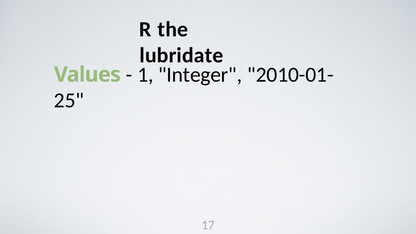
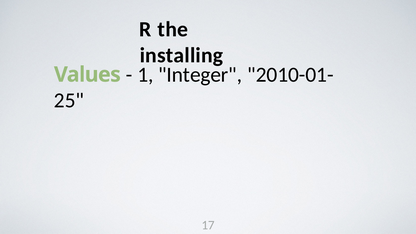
lubridate: lubridate -> installing
